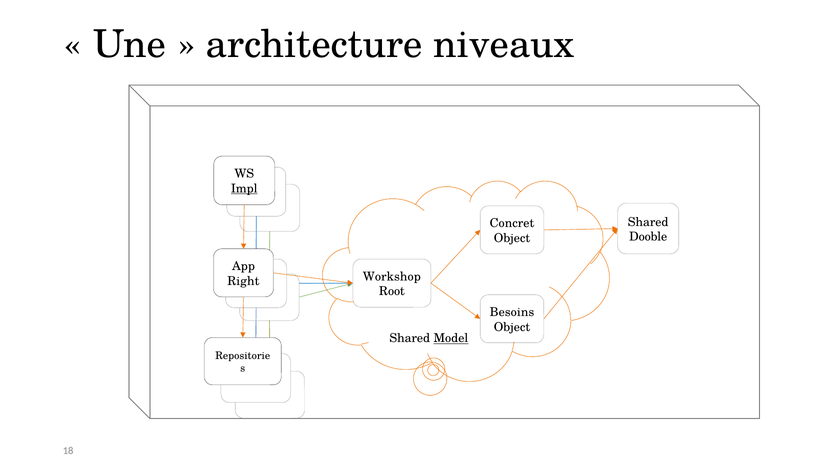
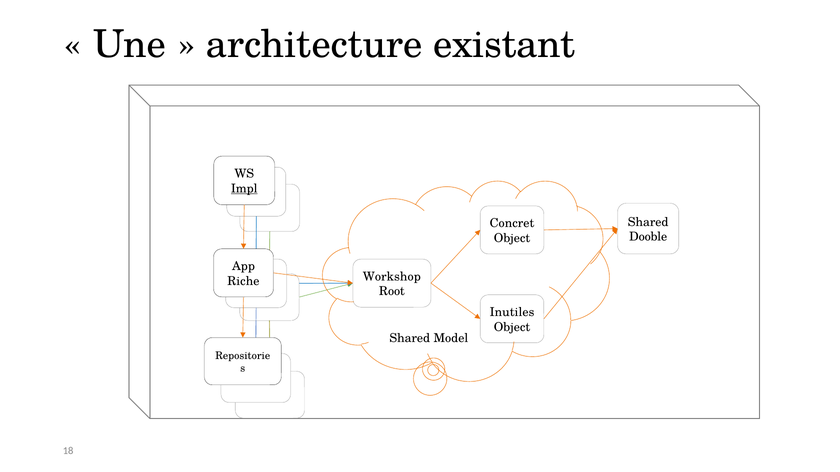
niveaux: niveaux -> existant
Right: Right -> Riche
Besoins: Besoins -> Inutiles
Model underline: present -> none
